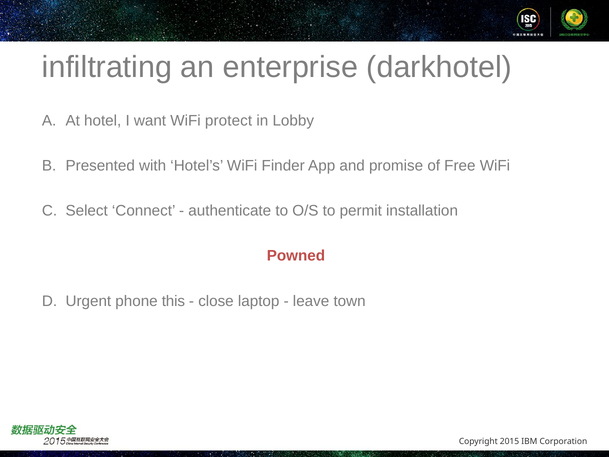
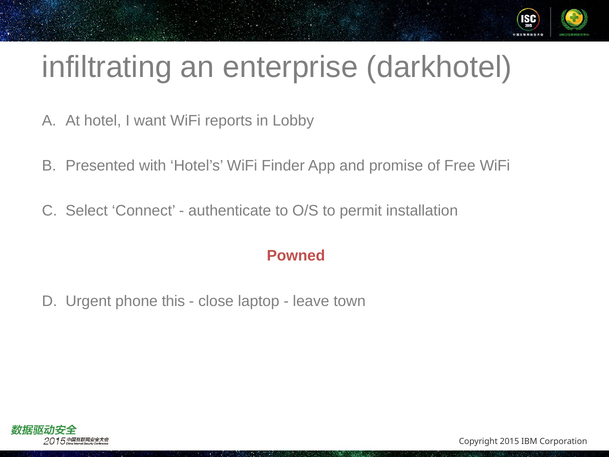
protect: protect -> reports
